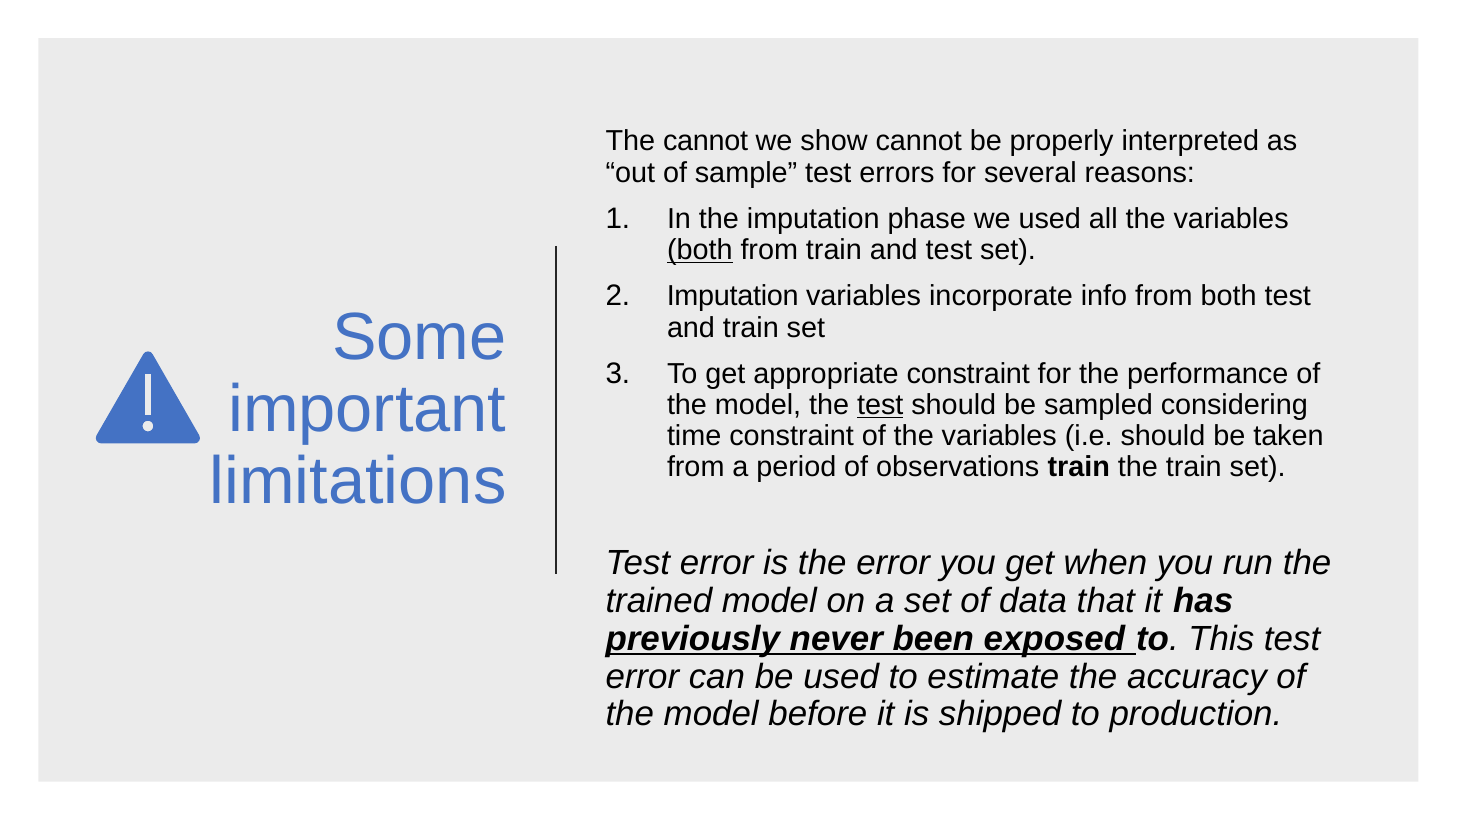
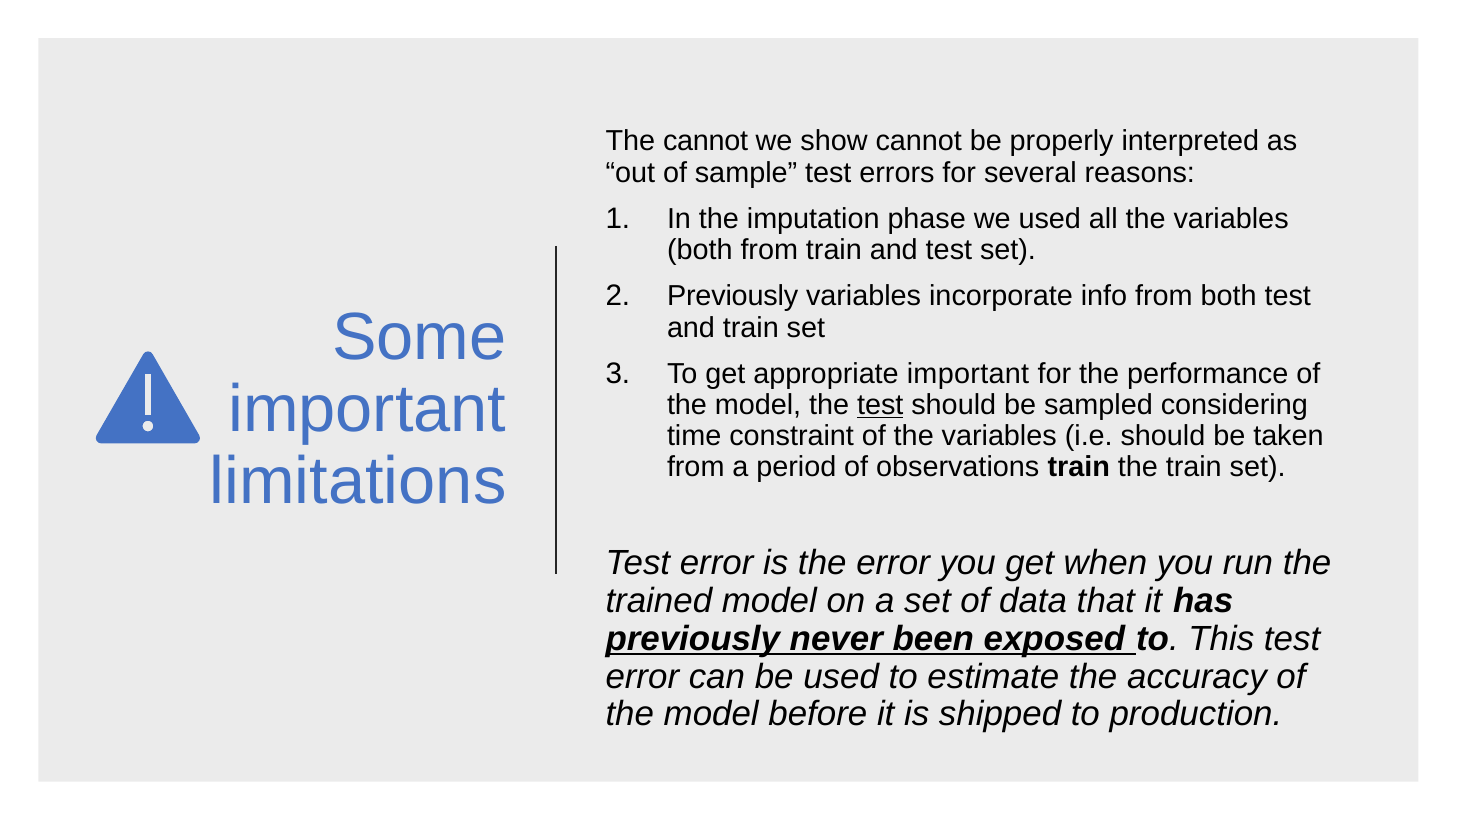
both at (700, 250) underline: present -> none
Imputation at (733, 296): Imputation -> Previously
appropriate constraint: constraint -> important
